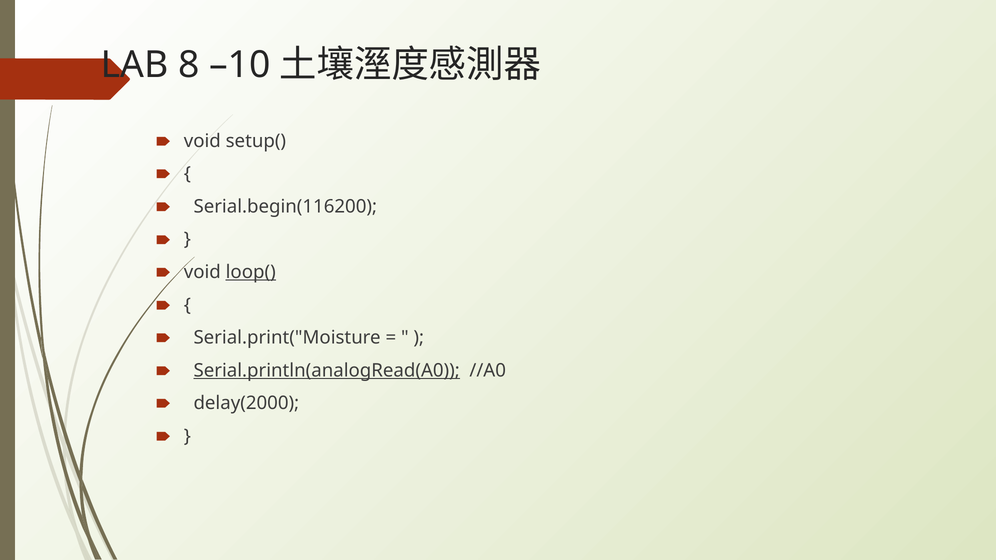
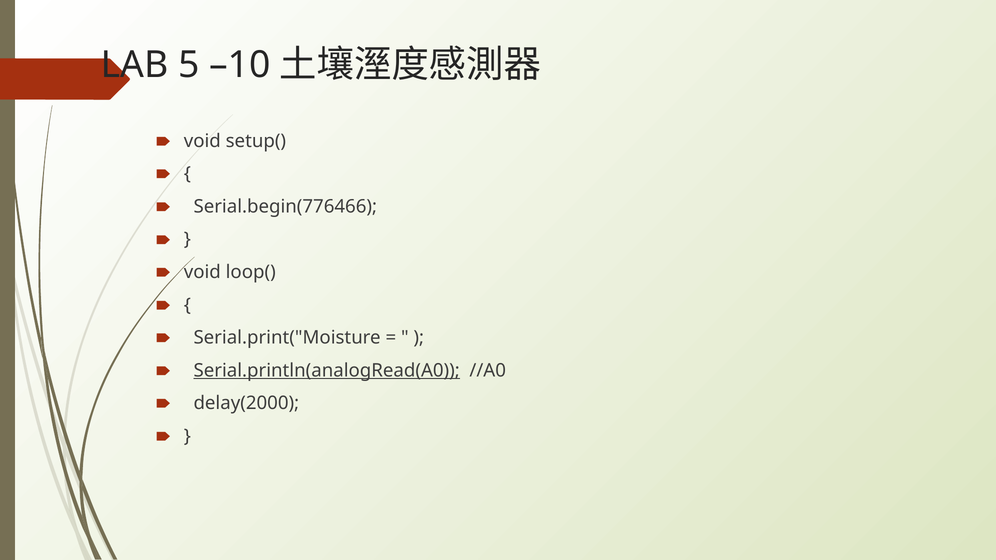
8: 8 -> 5
Serial.begin(116200: Serial.begin(116200 -> Serial.begin(776466
loop( underline: present -> none
